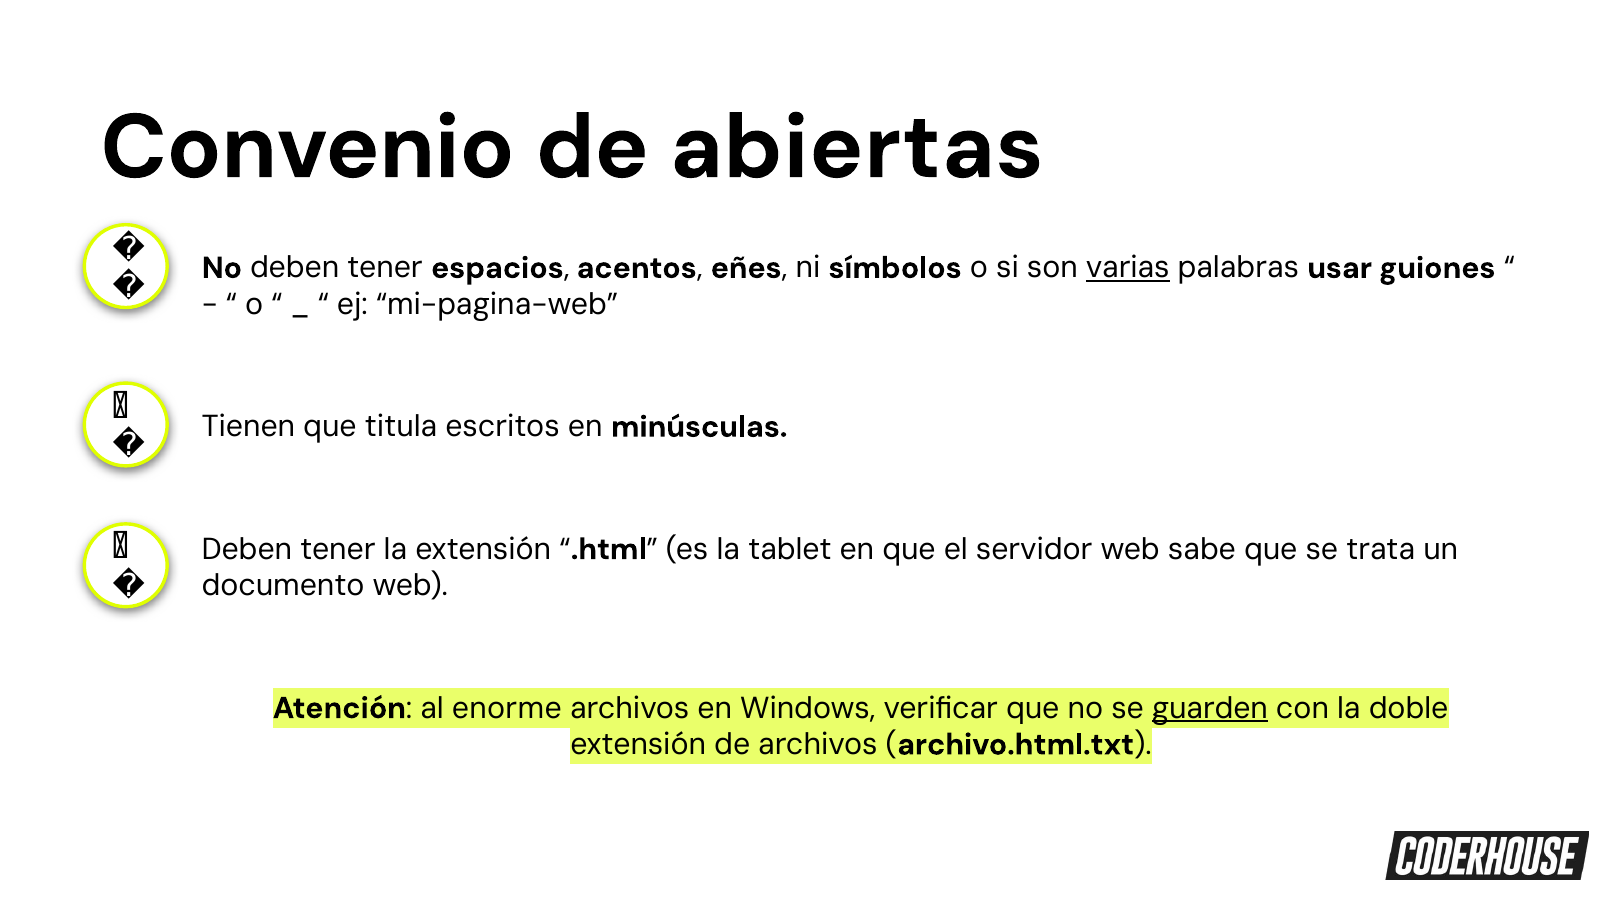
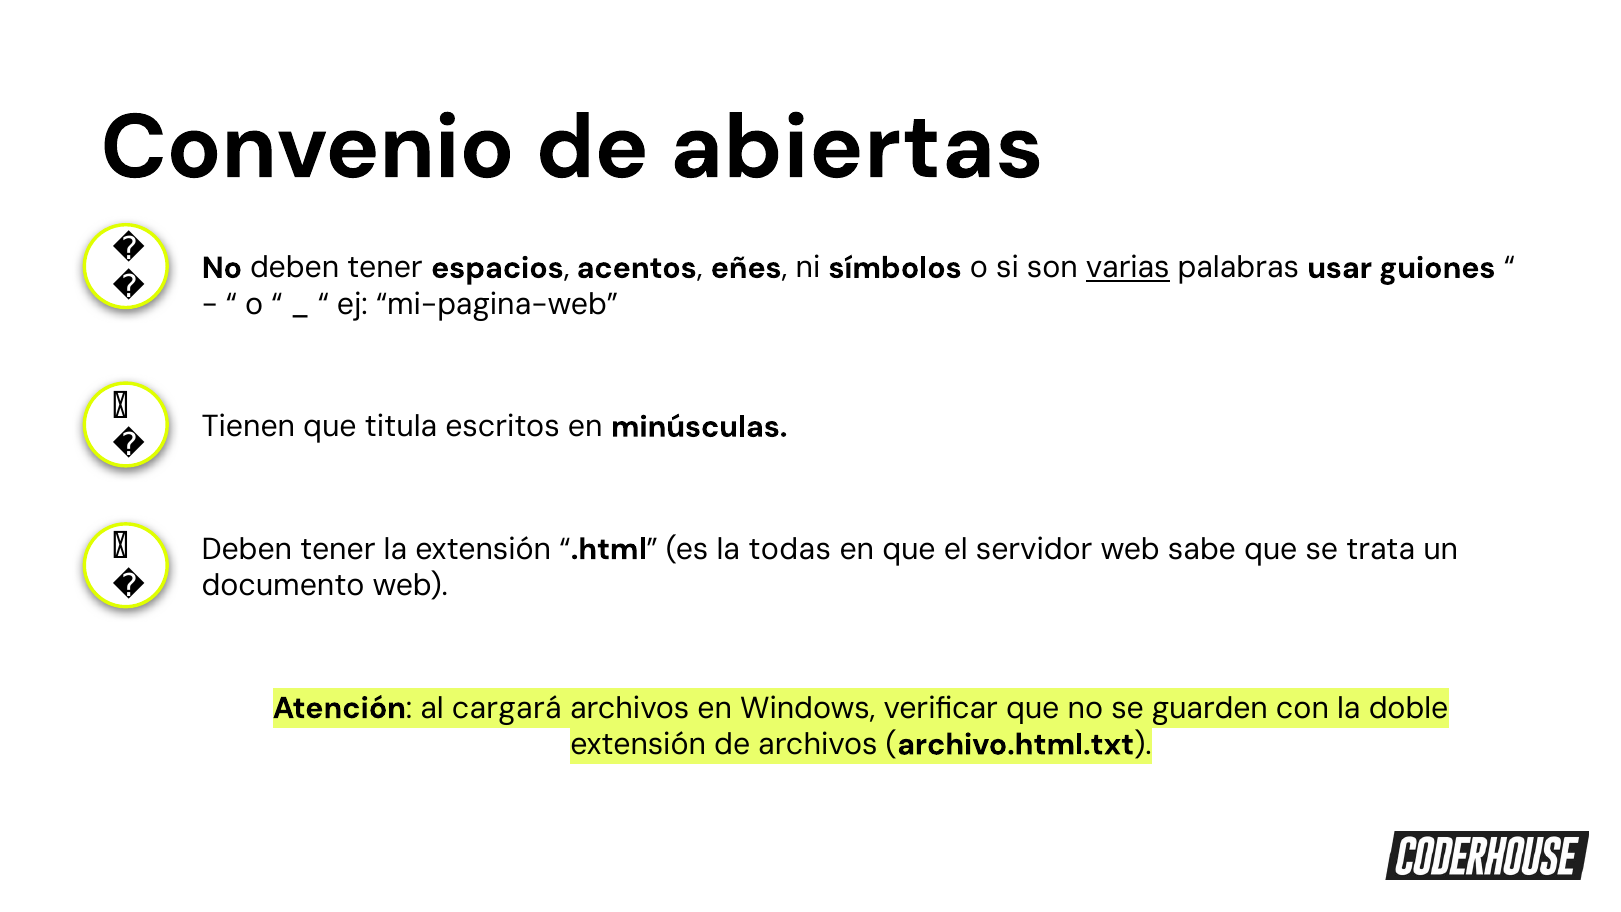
tablet: tablet -> todas
enorme: enorme -> cargará
guarden underline: present -> none
